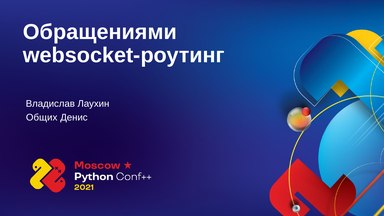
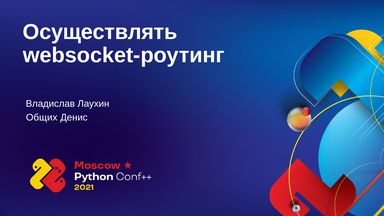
Обращениями: Обращениями -> Осуществлять
